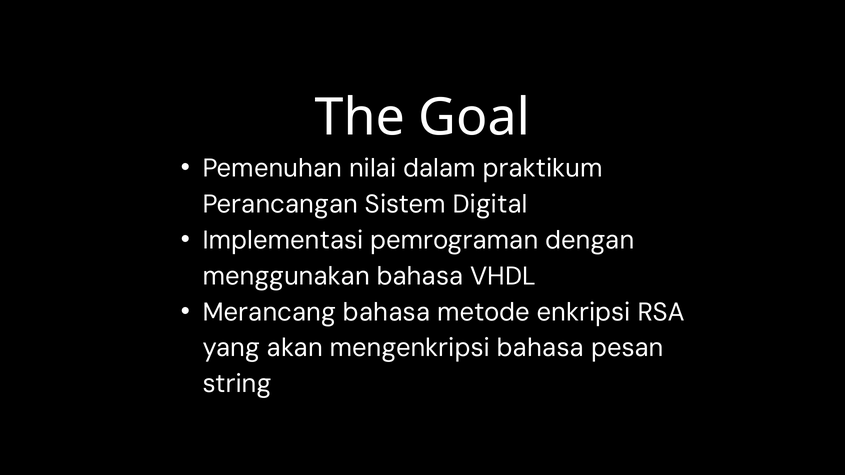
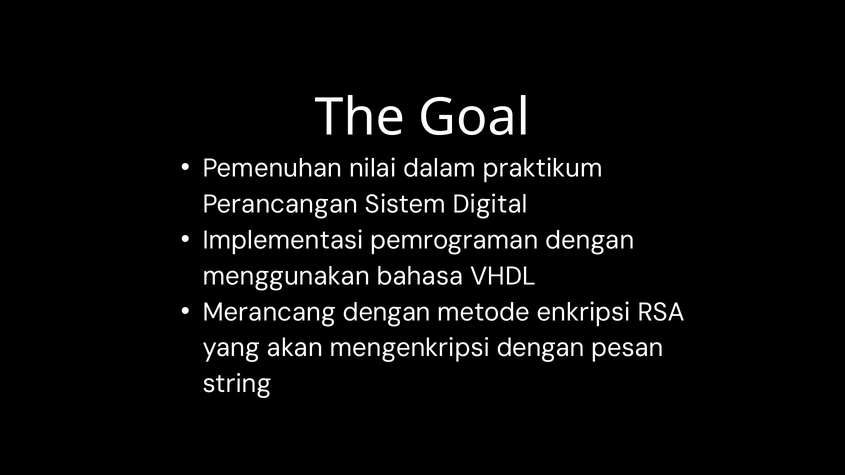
Merancang bahasa: bahasa -> dengan
mengenkripsi bahasa: bahasa -> dengan
